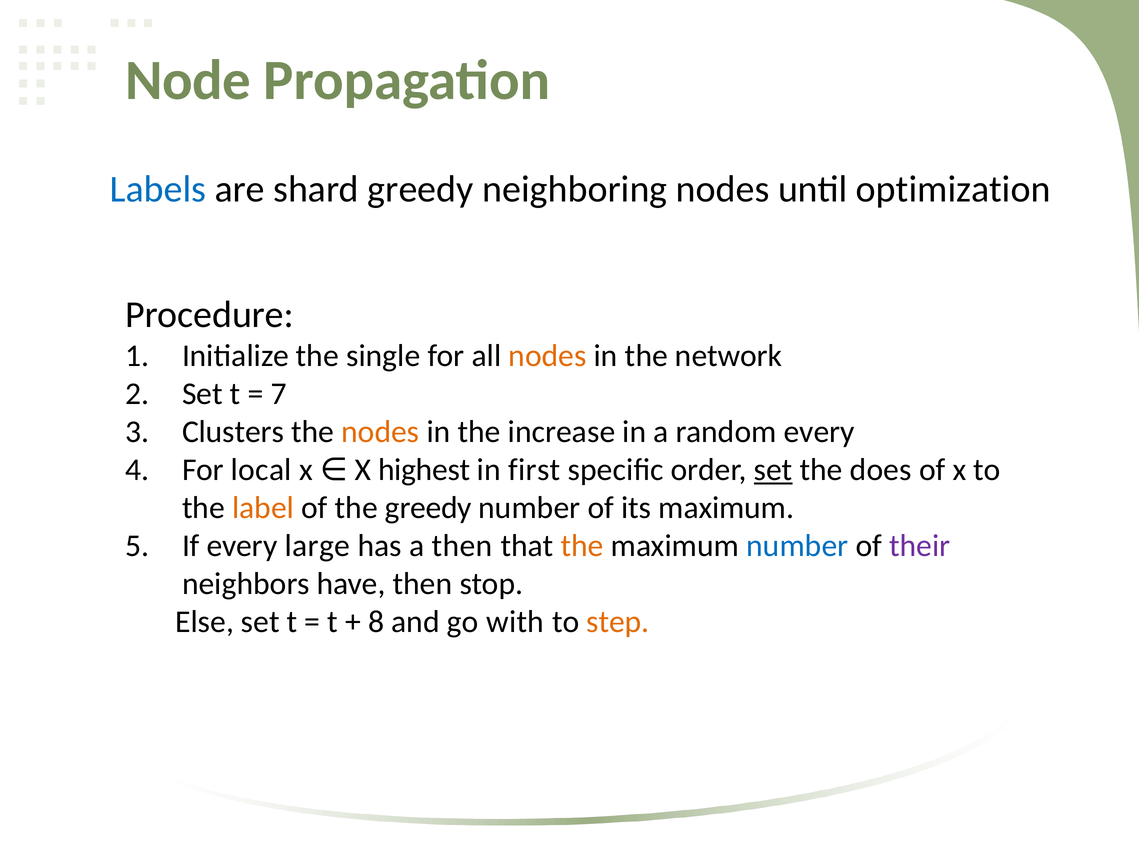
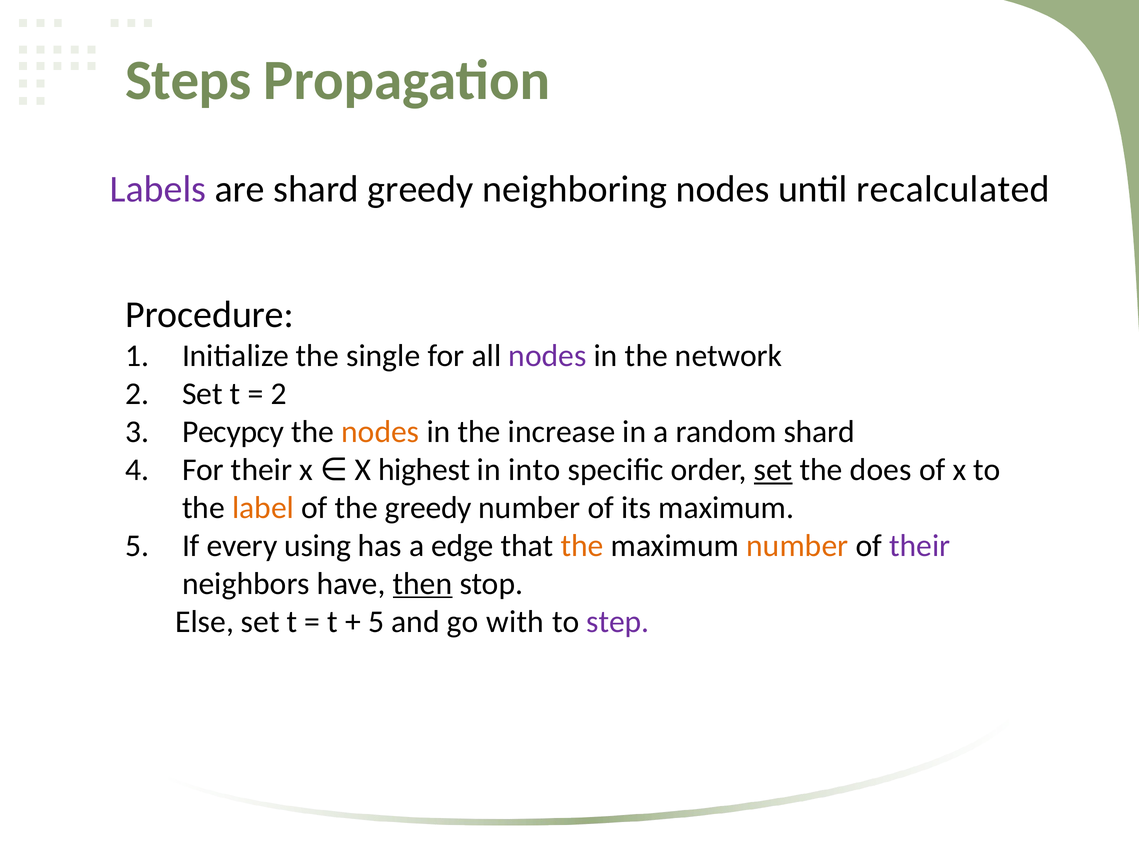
Node: Node -> Steps
Labels colour: blue -> purple
optimization: optimization -> recalculated
nodes at (548, 356) colour: orange -> purple
7 at (279, 394): 7 -> 2
Clusters: Clusters -> Ресурсу
random every: every -> shard
For local: local -> their
first: first -> into
large: large -> using
a then: then -> edge
number at (797, 546) colour: blue -> orange
then at (423, 584) underline: none -> present
8 at (376, 622): 8 -> 5
step colour: orange -> purple
